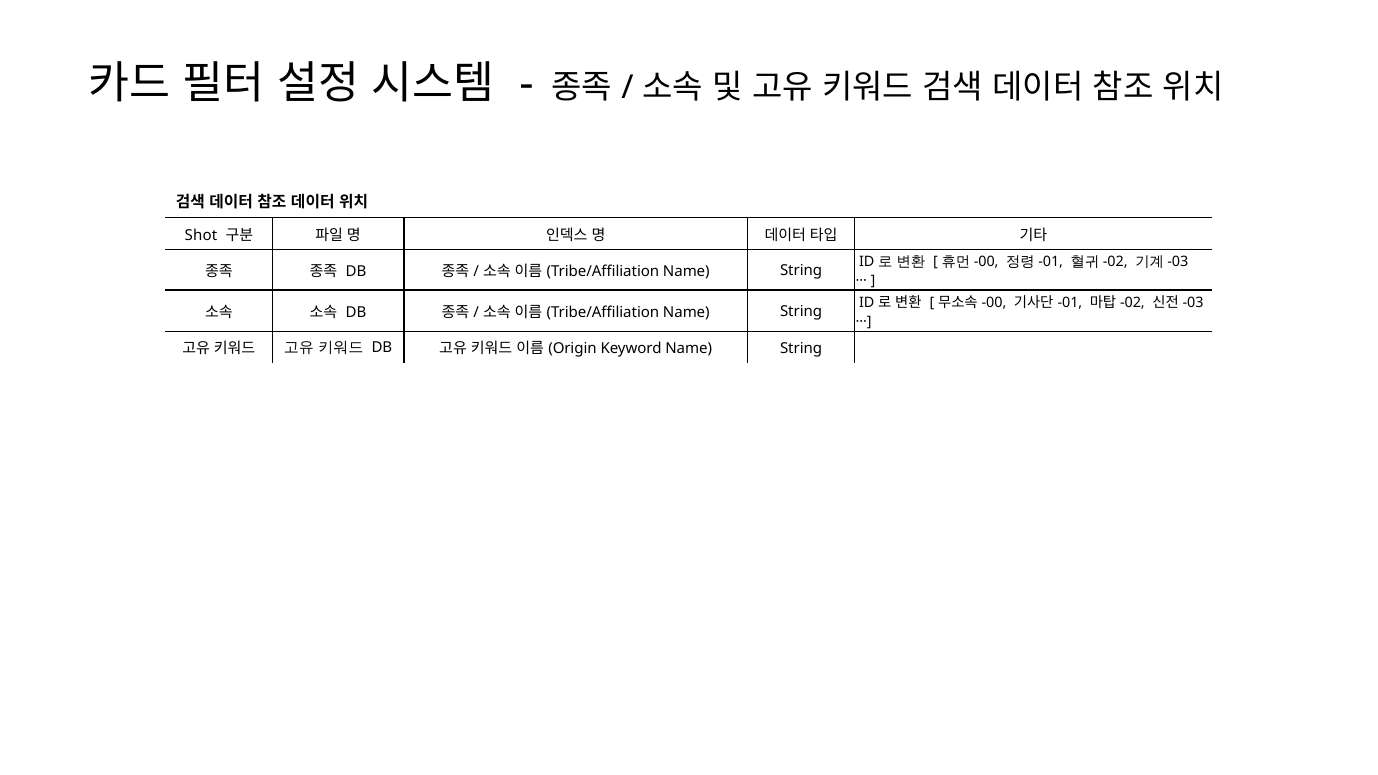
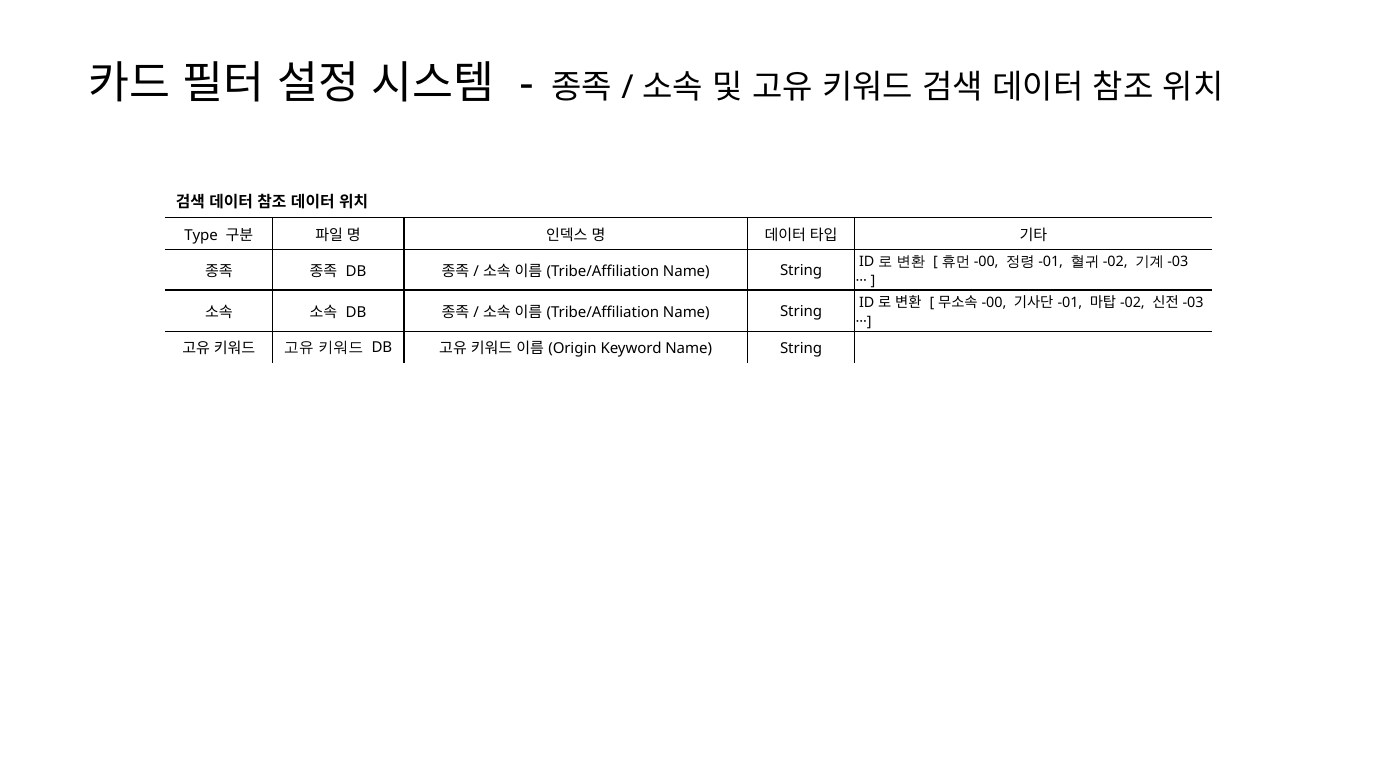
Shot: Shot -> Type
